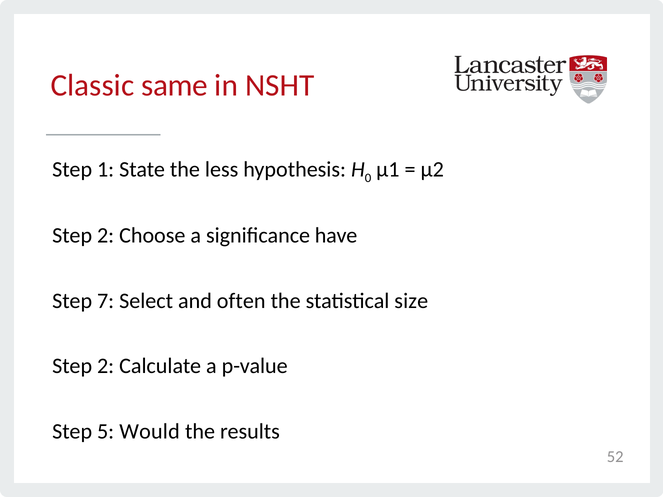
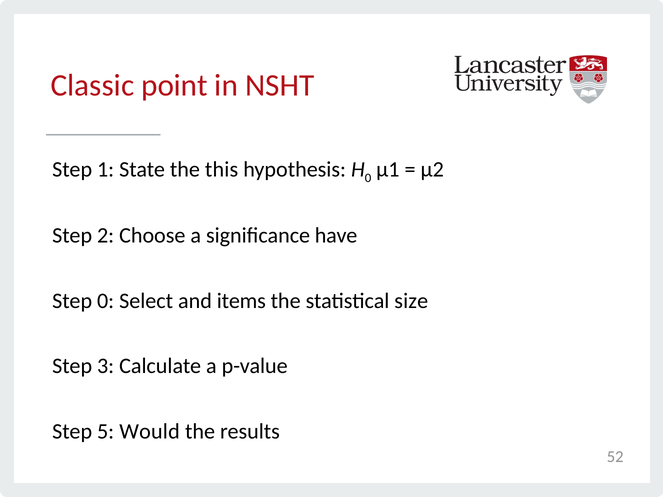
same: same -> point
less: less -> this
Step 7: 7 -> 0
often: often -> items
2 at (106, 366): 2 -> 3
